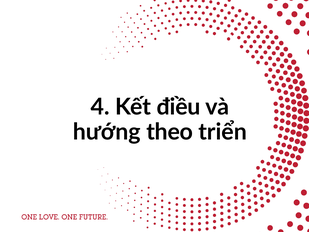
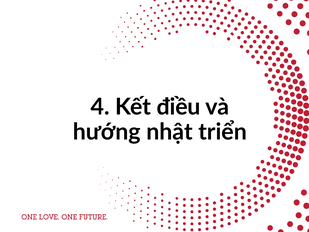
theo: theo -> nhật
